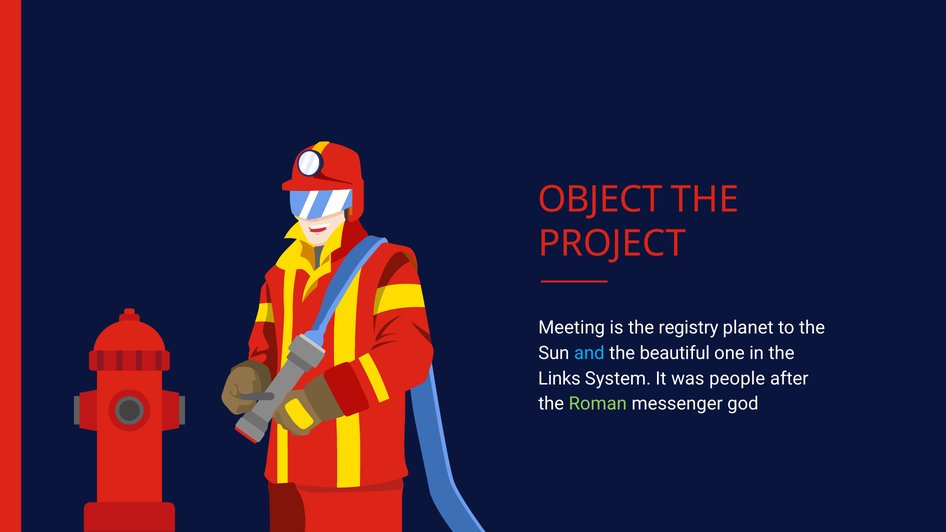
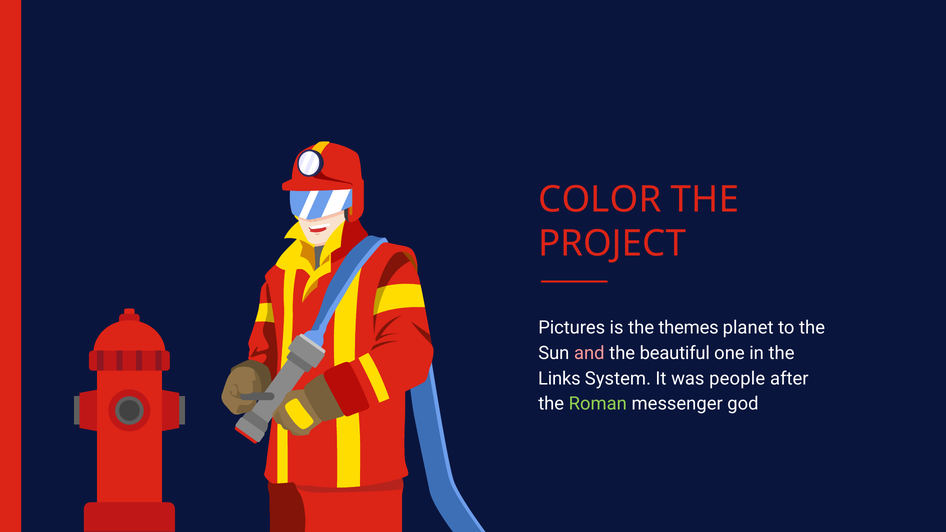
OBJECT: OBJECT -> COLOR
Meeting: Meeting -> Pictures
registry: registry -> themes
and colour: light blue -> pink
